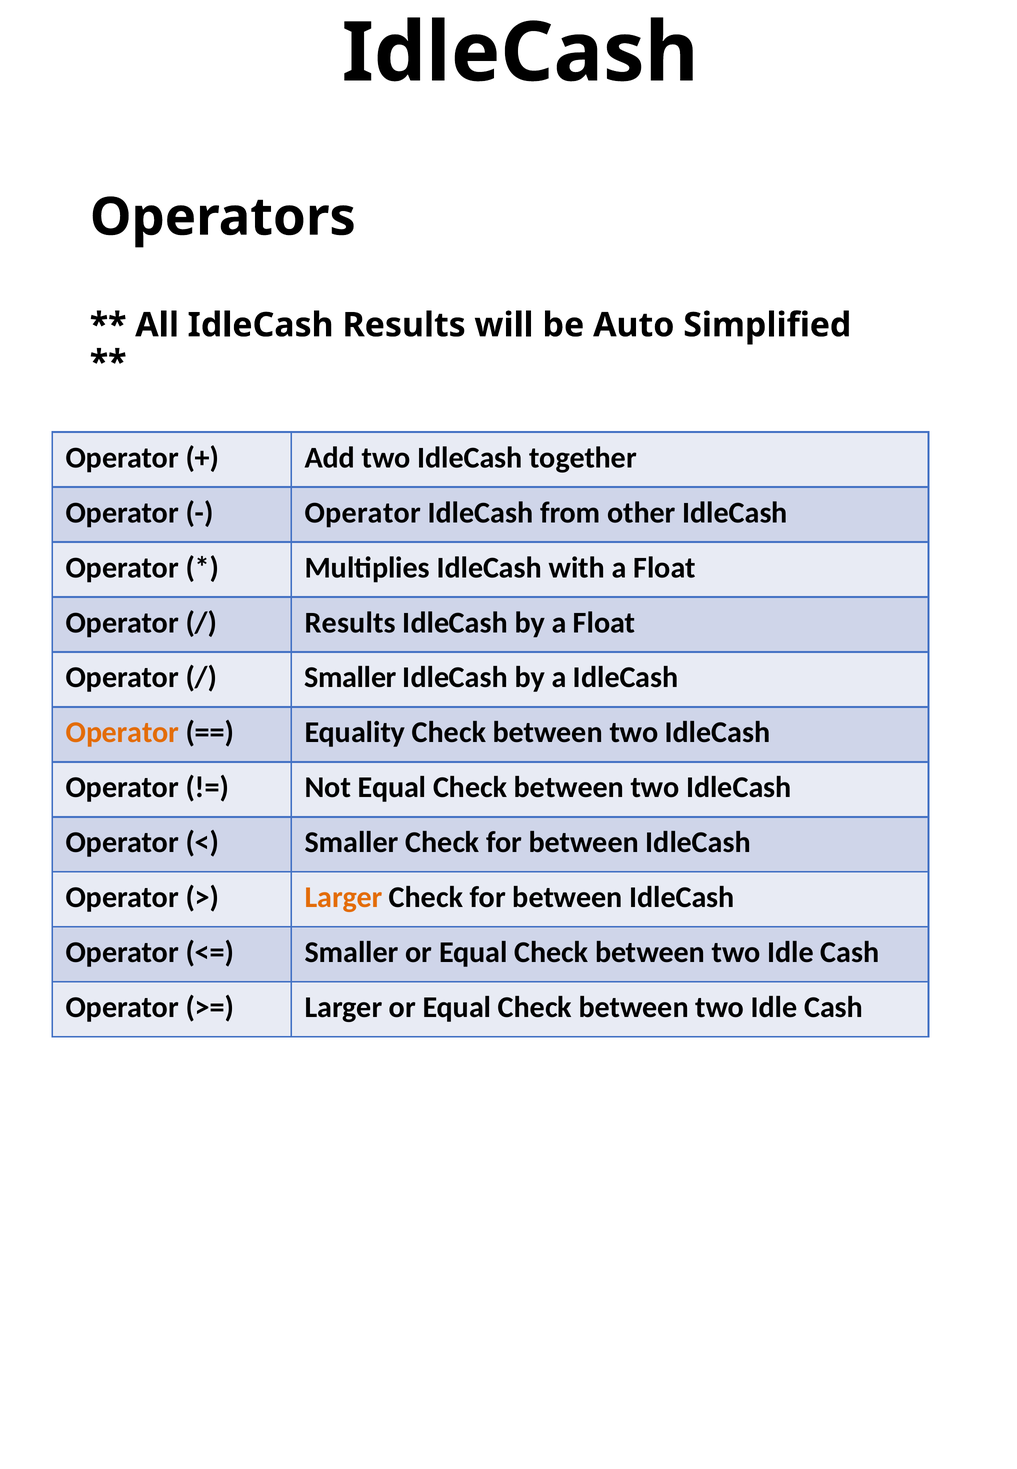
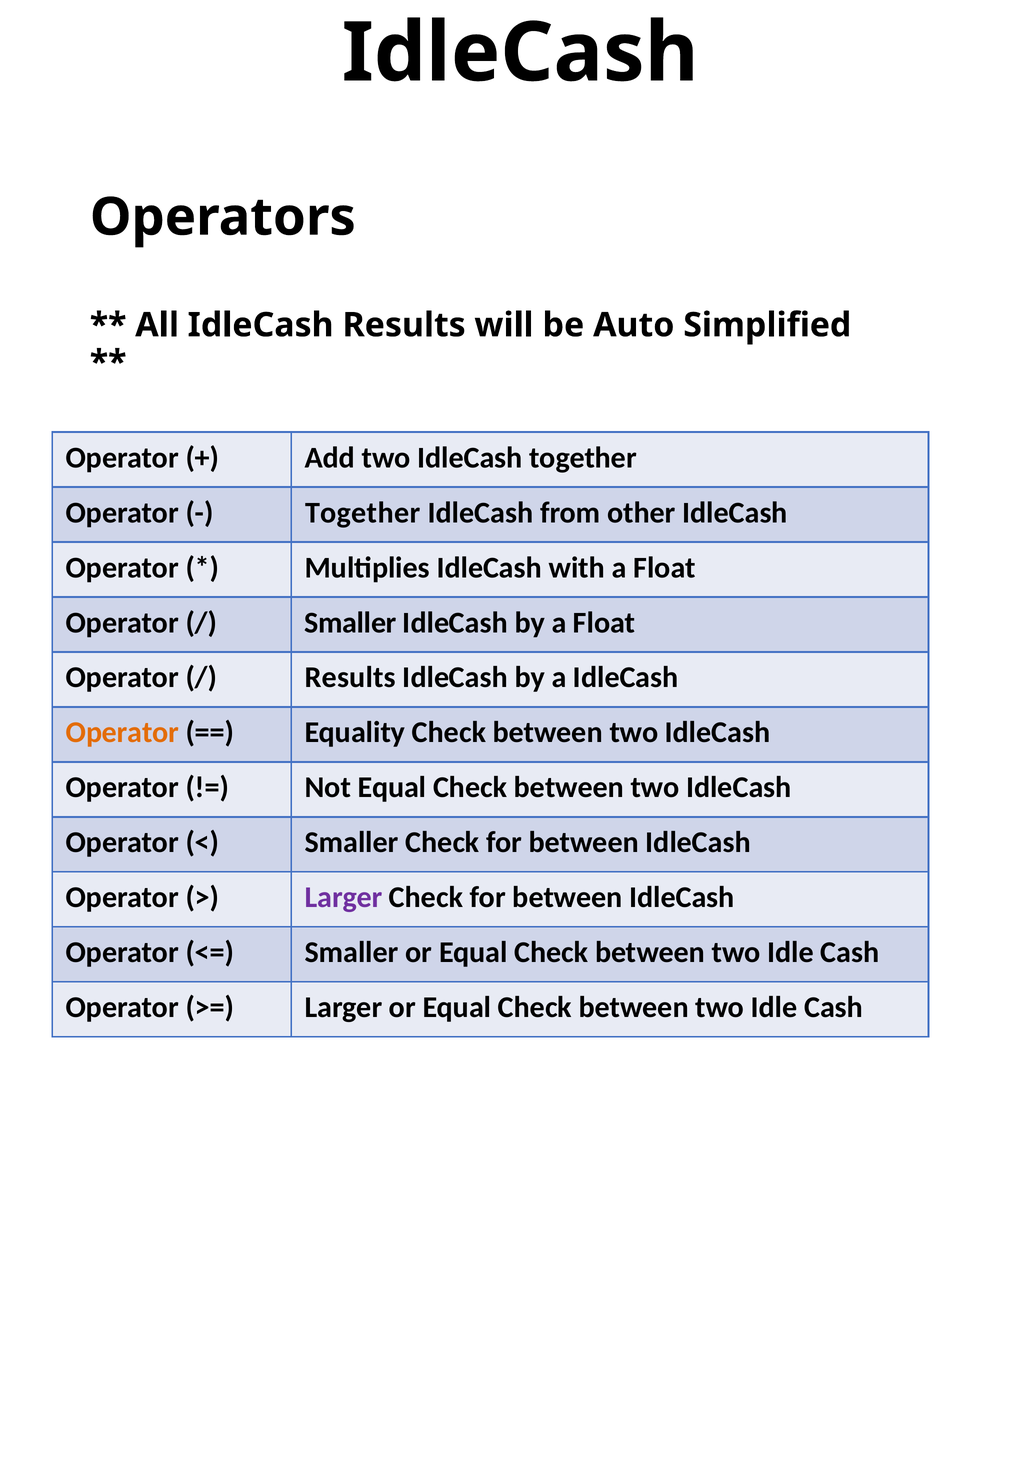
Operator at (363, 513): Operator -> Together
Results at (350, 623): Results -> Smaller
Smaller at (350, 678): Smaller -> Results
Larger at (344, 898) colour: orange -> purple
